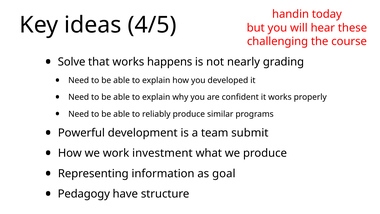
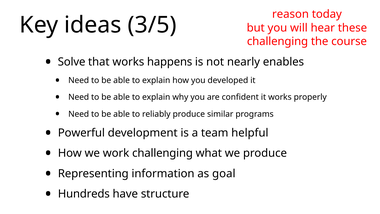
handin: handin -> reason
4/5: 4/5 -> 3/5
grading: grading -> enables
submit: submit -> helpful
work investment: investment -> challenging
Pedagogy: Pedagogy -> Hundreds
